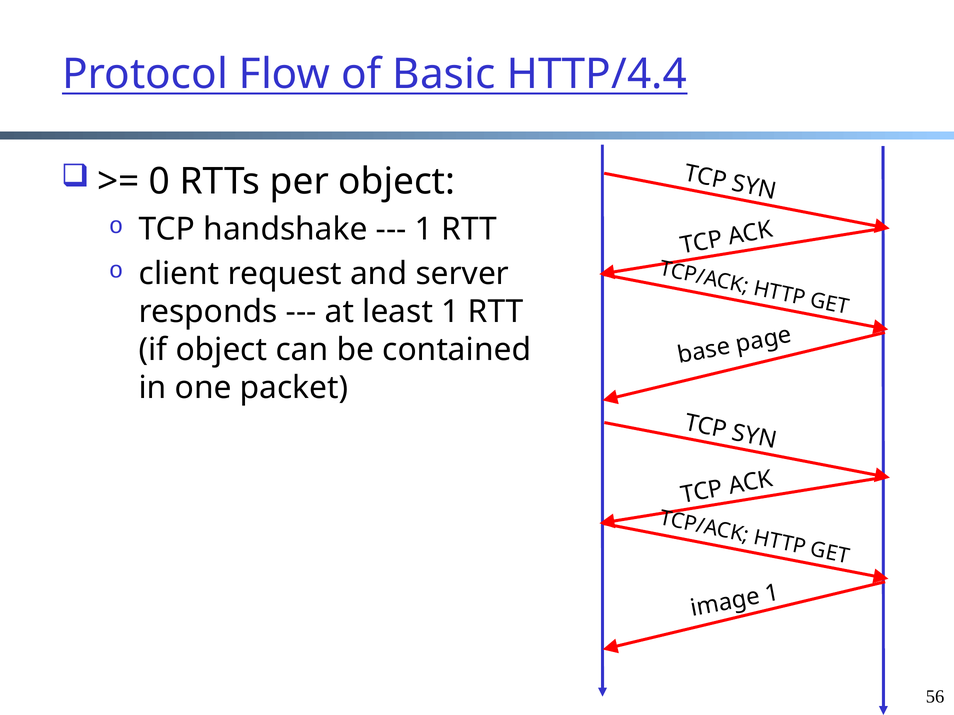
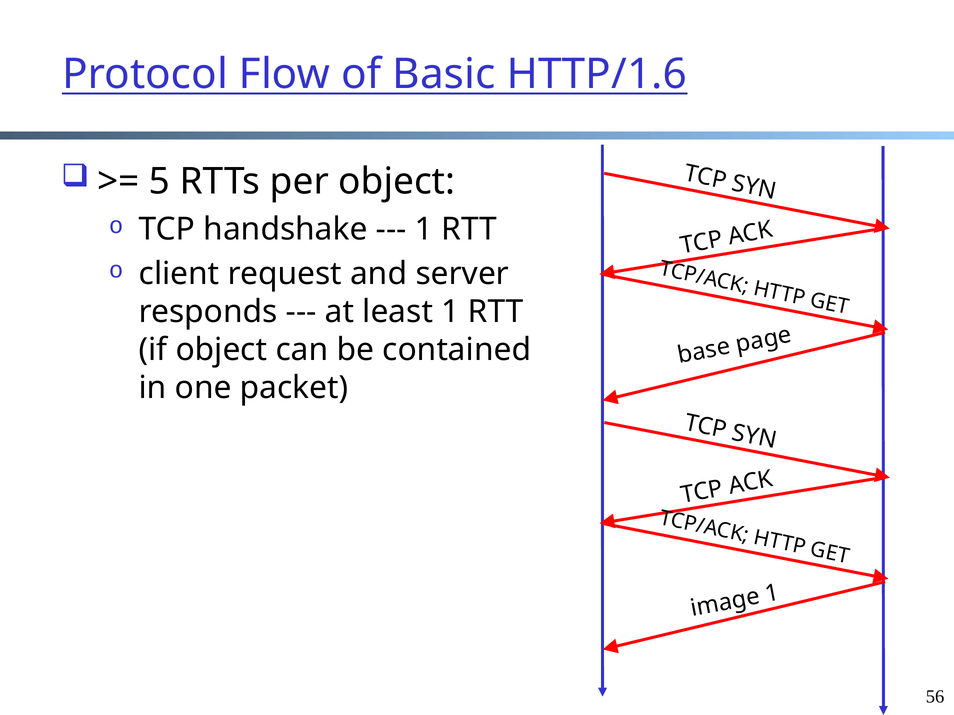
HTTP/4.4: HTTP/4.4 -> HTTP/1.6
0: 0 -> 5
